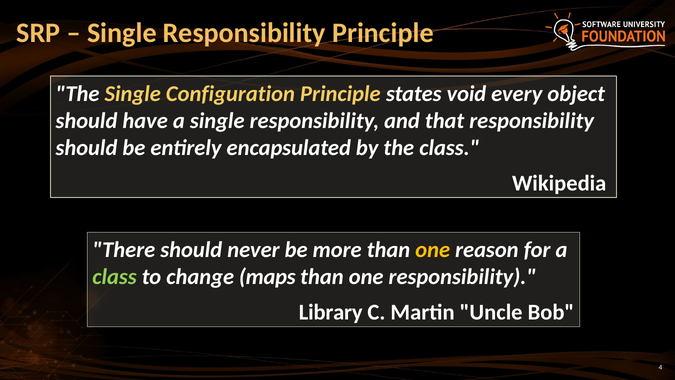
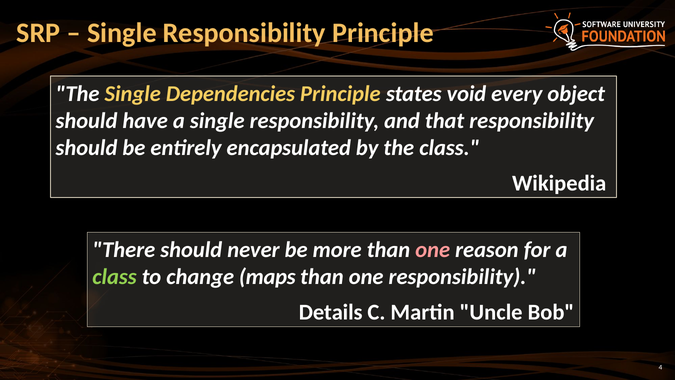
Configuration: Configuration -> Dependencies
one at (433, 250) colour: yellow -> pink
Library: Library -> Details
